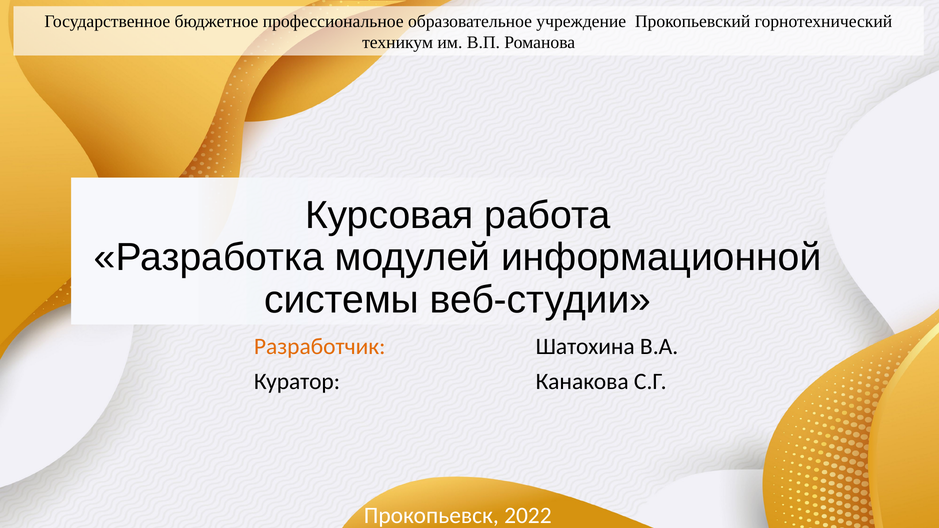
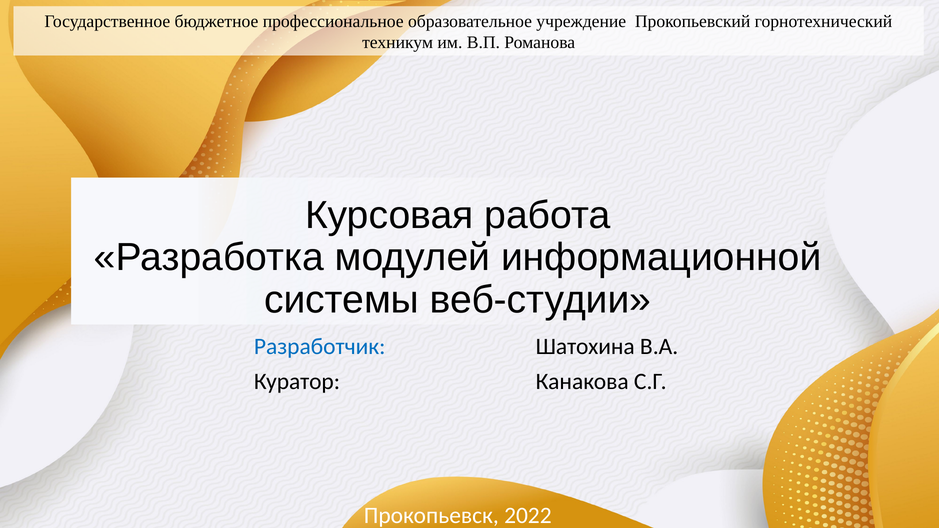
Разработчик colour: orange -> blue
